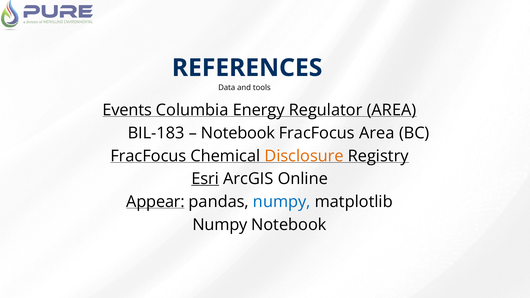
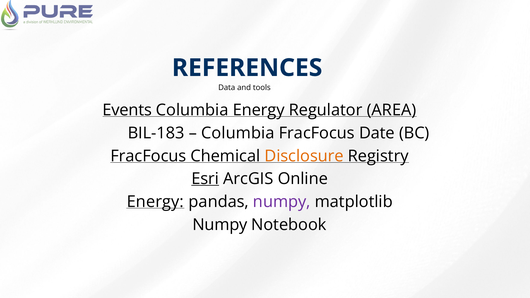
Notebook at (238, 133): Notebook -> Columbia
FracFocus Area: Area -> Date
Appear at (155, 202): Appear -> Energy
numpy at (282, 202) colour: blue -> purple
